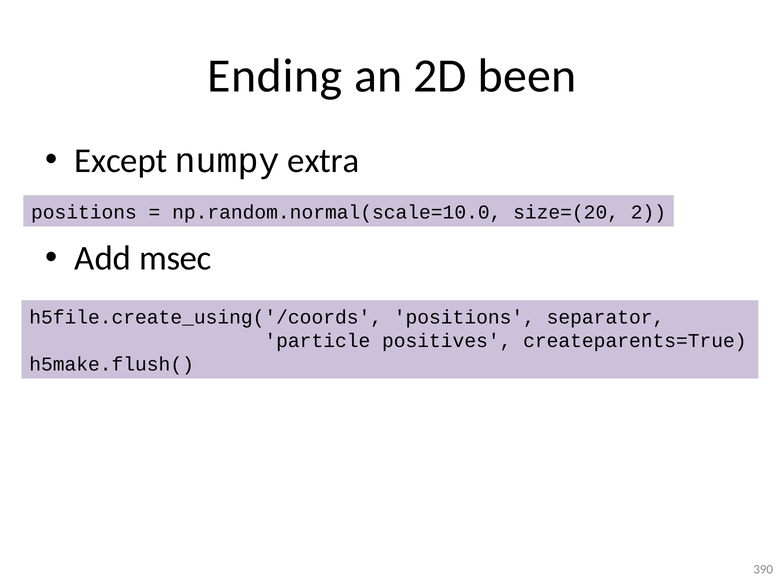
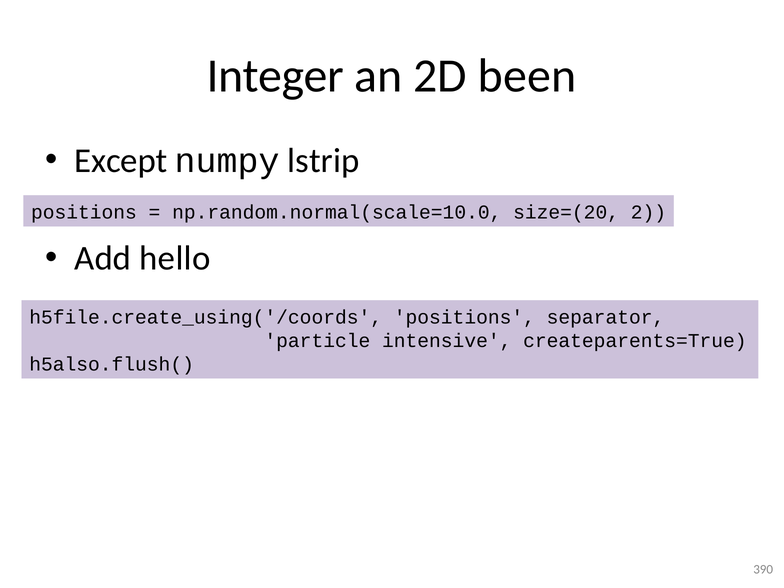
Ending: Ending -> Integer
extra: extra -> lstrip
msec: msec -> hello
positives: positives -> intensive
h5make.flush(: h5make.flush( -> h5also.flush(
